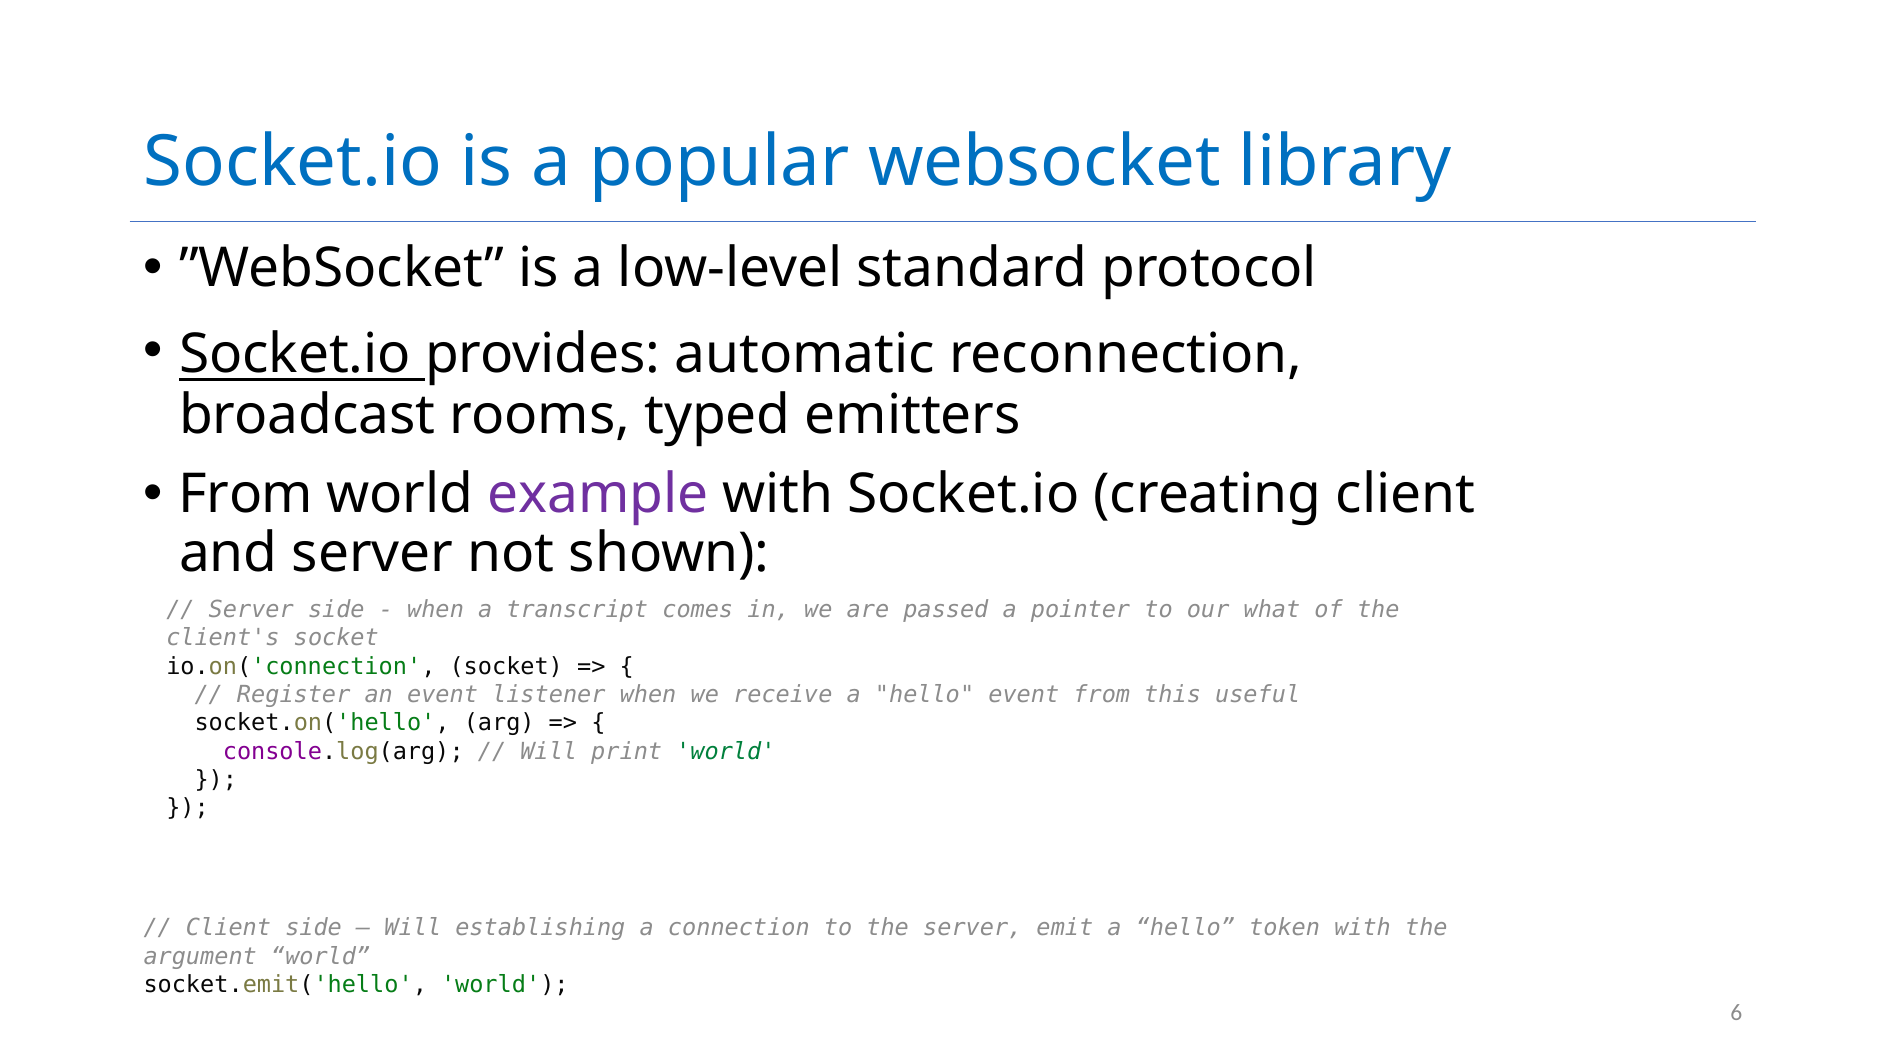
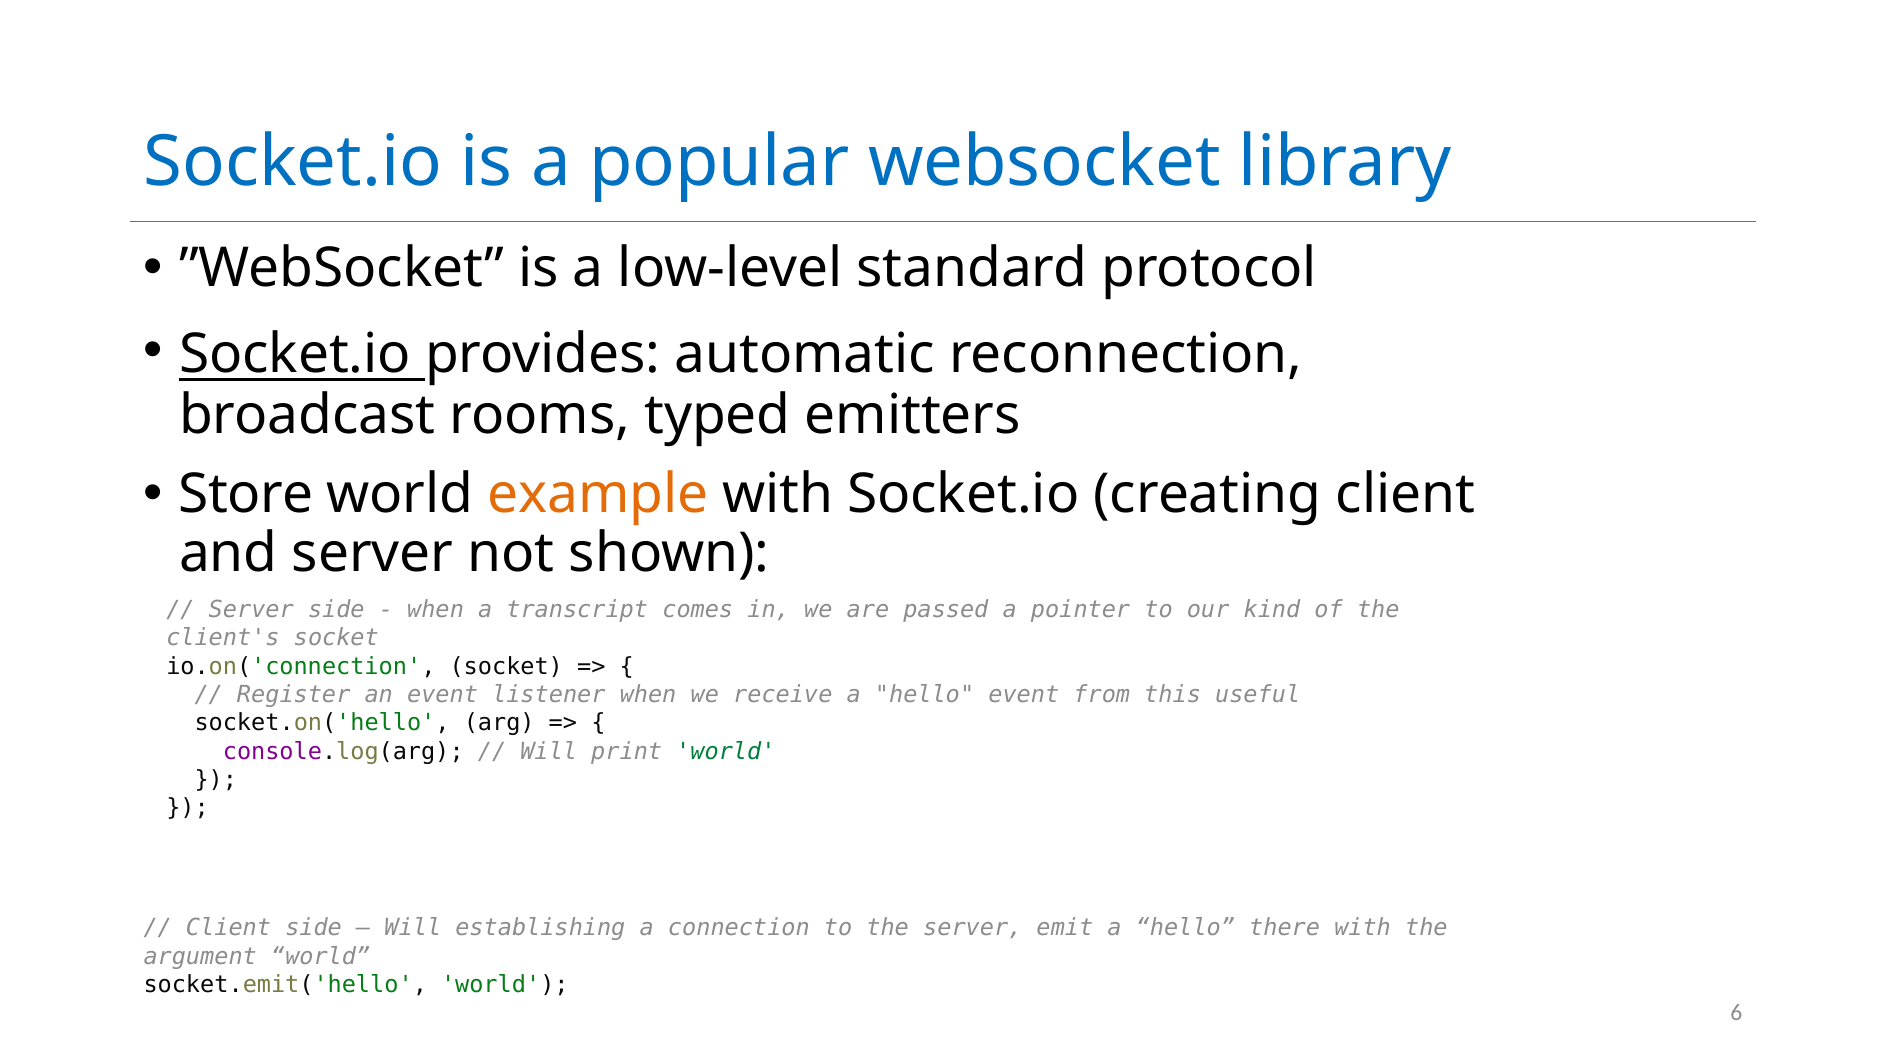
From at (246, 494): From -> Store
example colour: purple -> orange
what: what -> kind
token: token -> there
